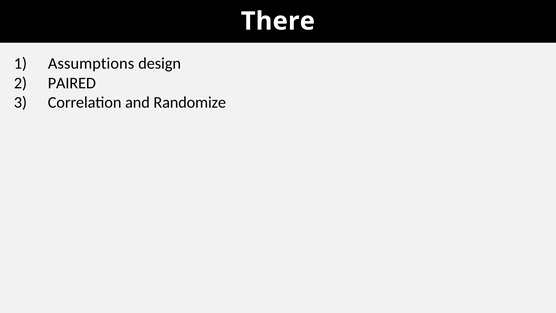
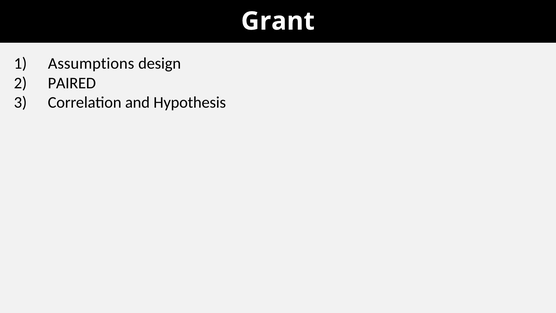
There: There -> Grant
Randomize: Randomize -> Hypothesis
